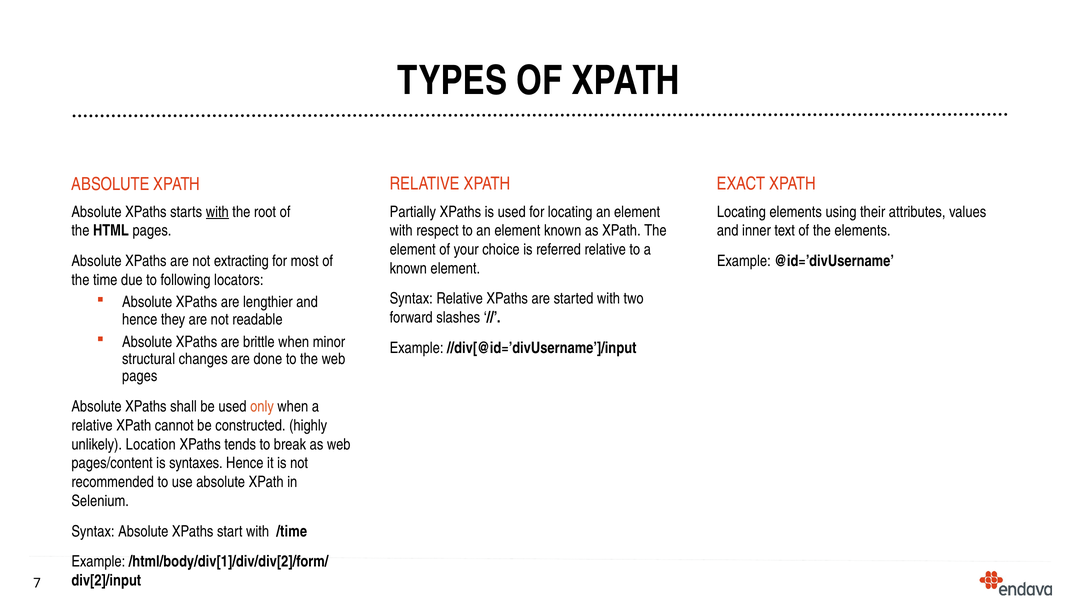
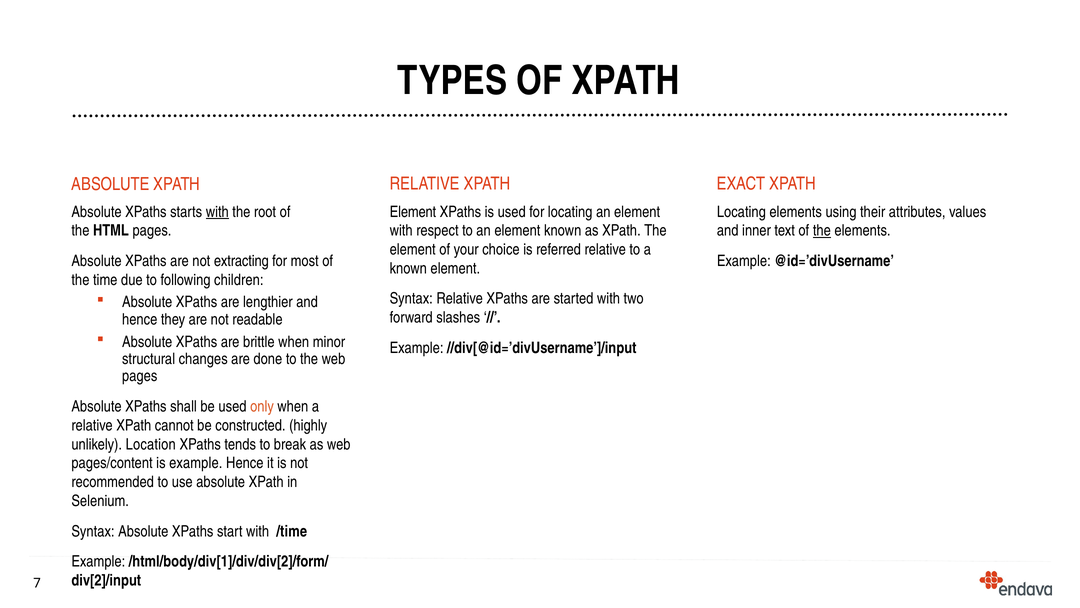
Partially at (413, 212): Partially -> Element
the at (822, 231) underline: none -> present
locators: locators -> children
is syntaxes: syntaxes -> example
